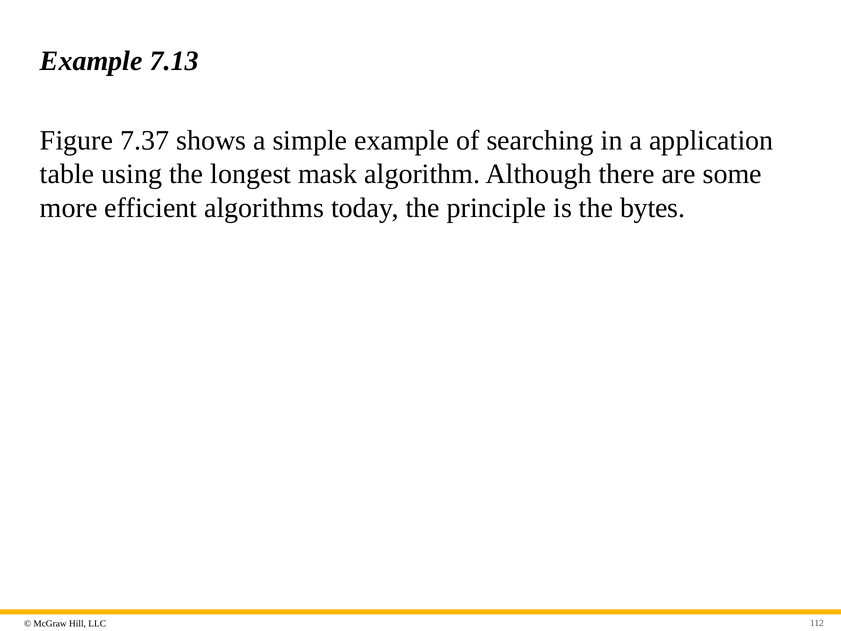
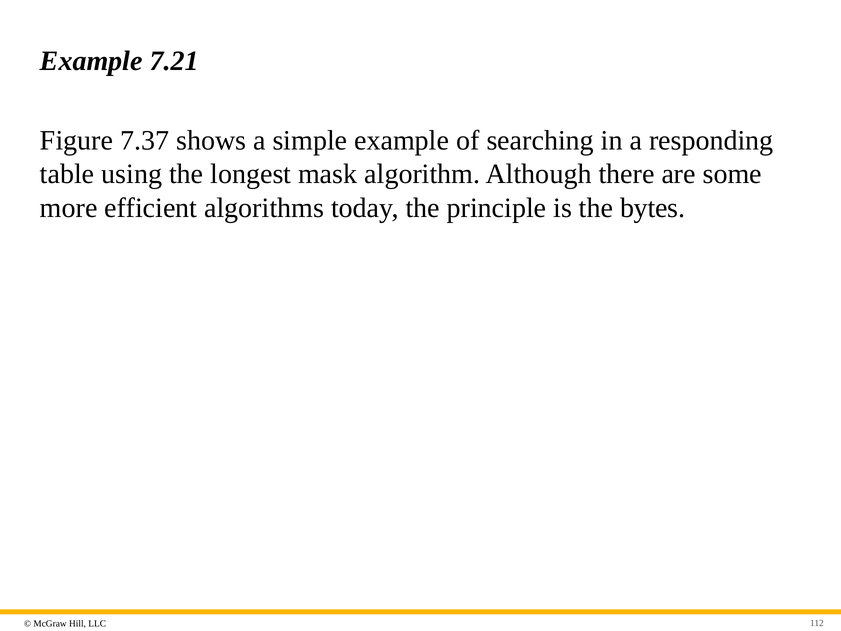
7.13: 7.13 -> 7.21
application: application -> responding
